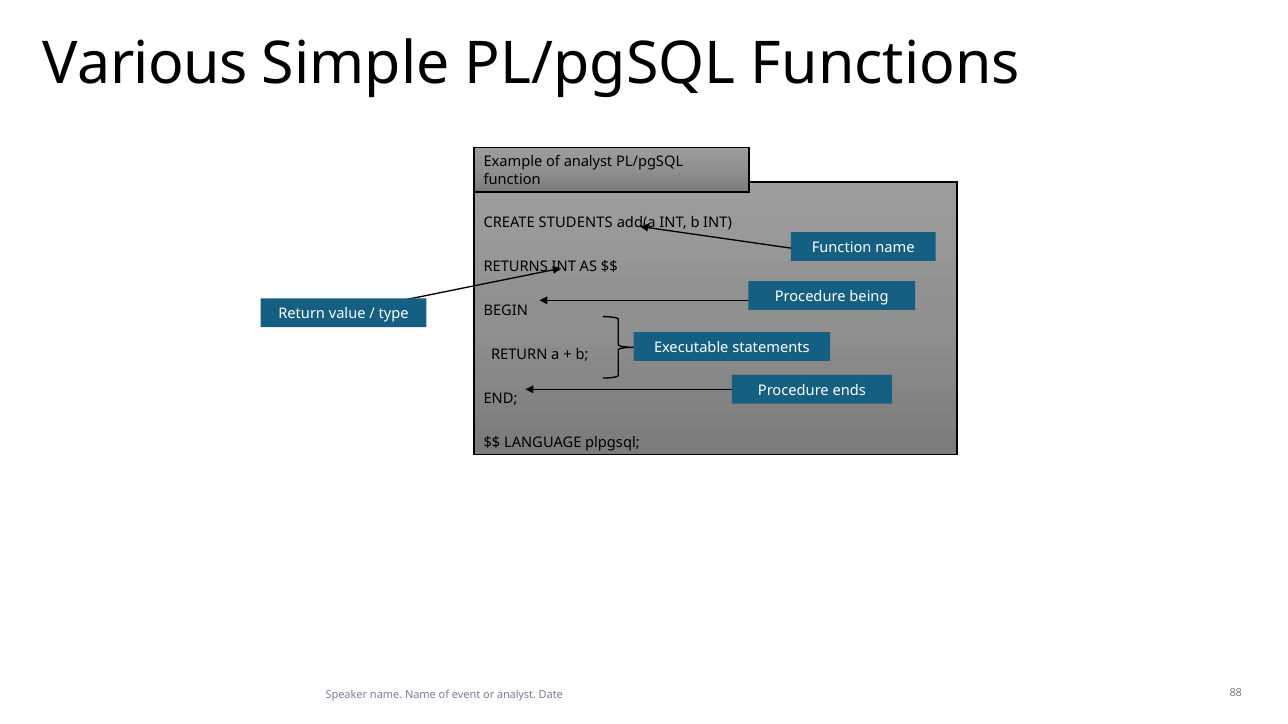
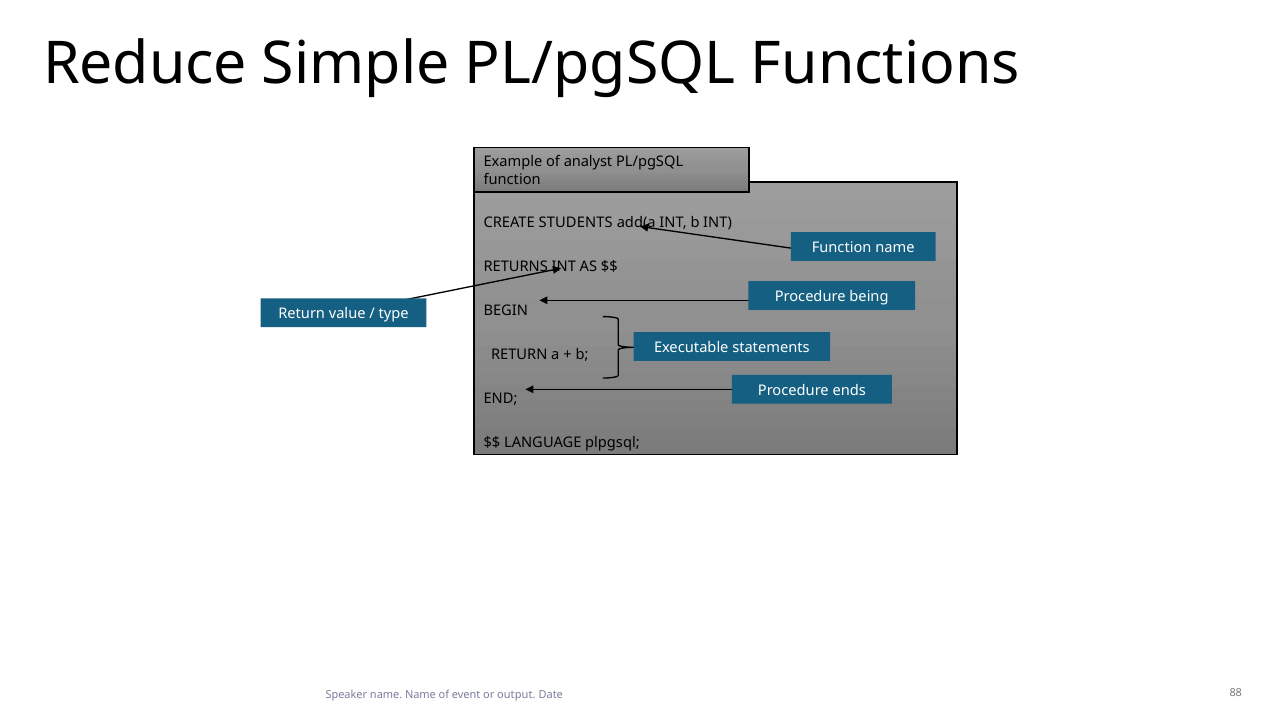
Various: Various -> Reduce
or analyst: analyst -> output
